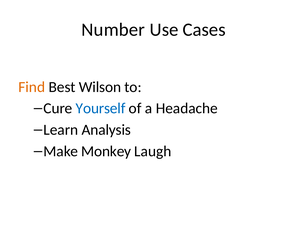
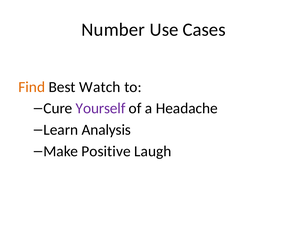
Wilson: Wilson -> Watch
Yourself colour: blue -> purple
Monkey: Monkey -> Positive
